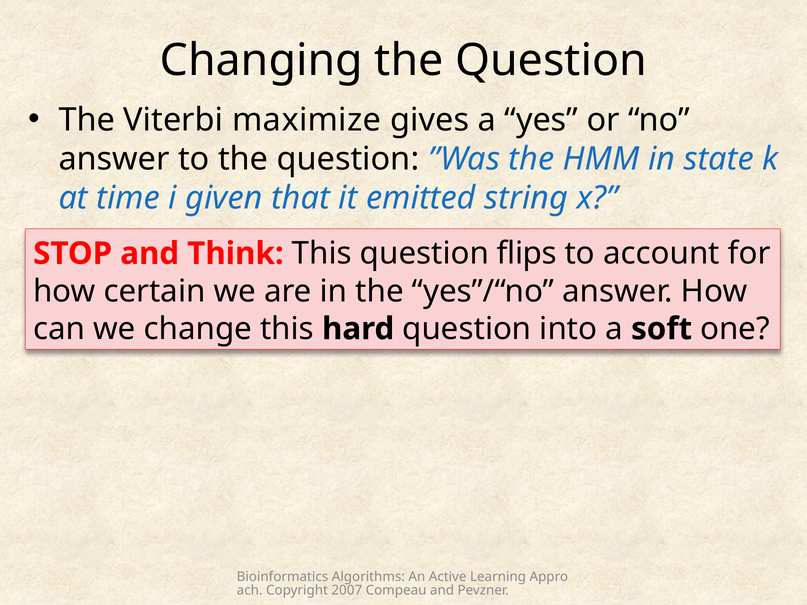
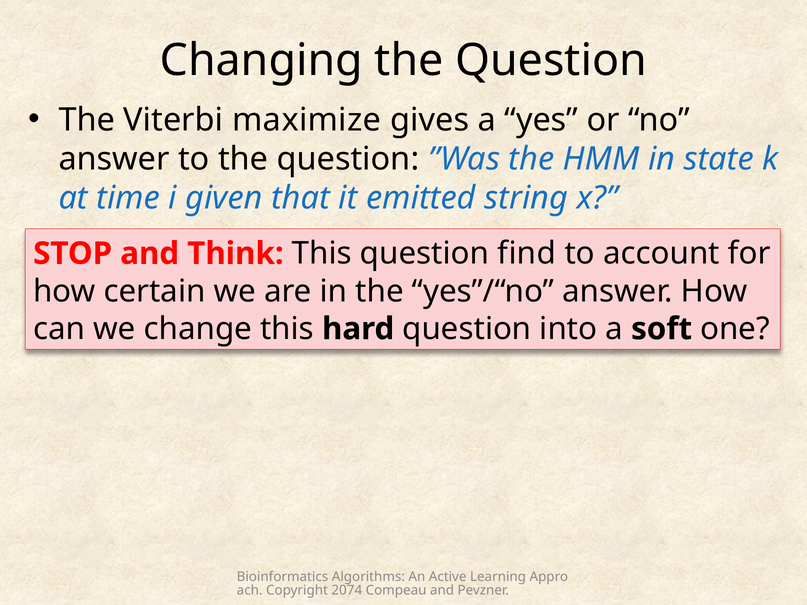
flips: flips -> find
2007: 2007 -> 2074
